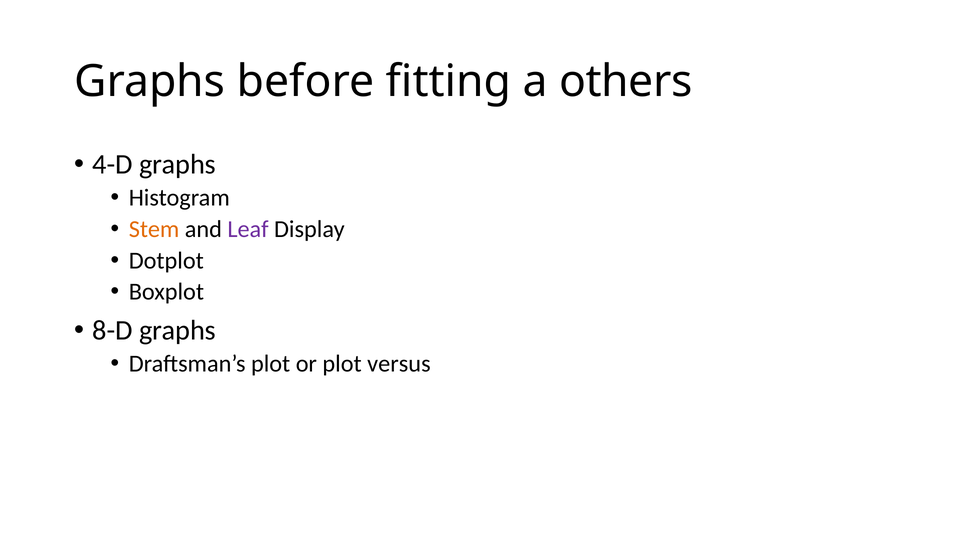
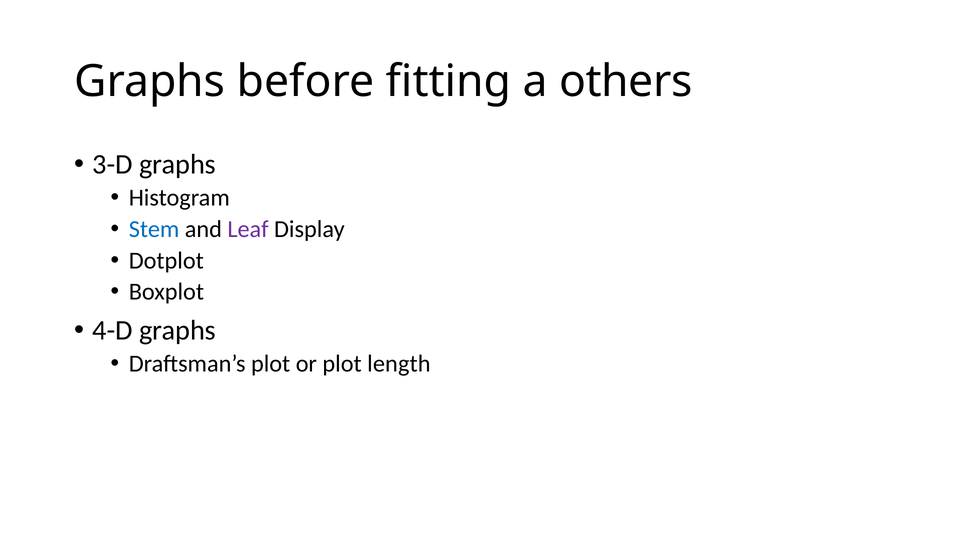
4-D: 4-D -> 3-D
Stem colour: orange -> blue
8-D: 8-D -> 4-D
versus: versus -> length
